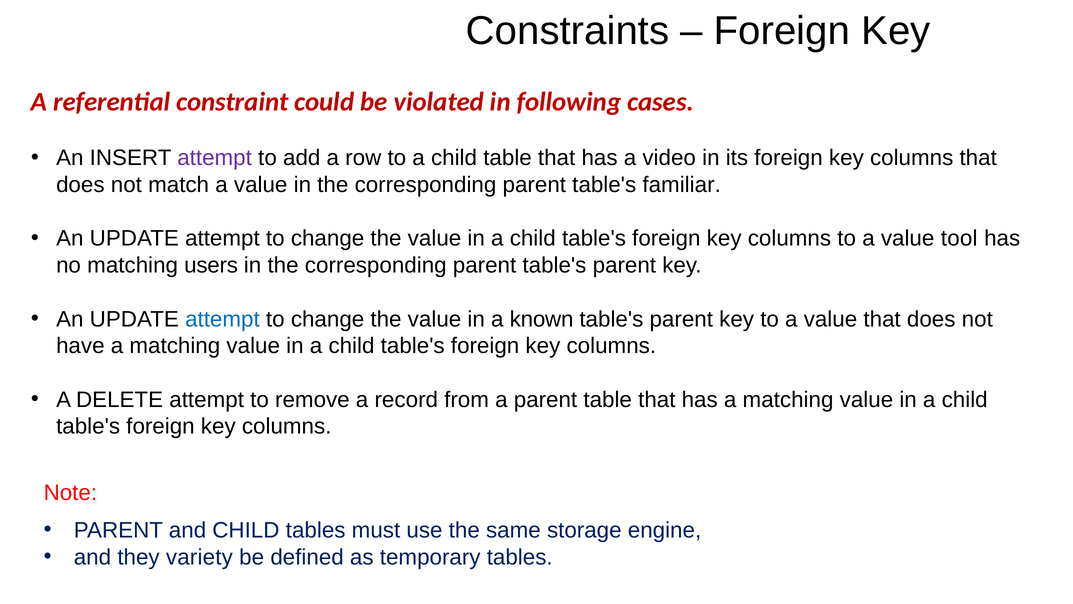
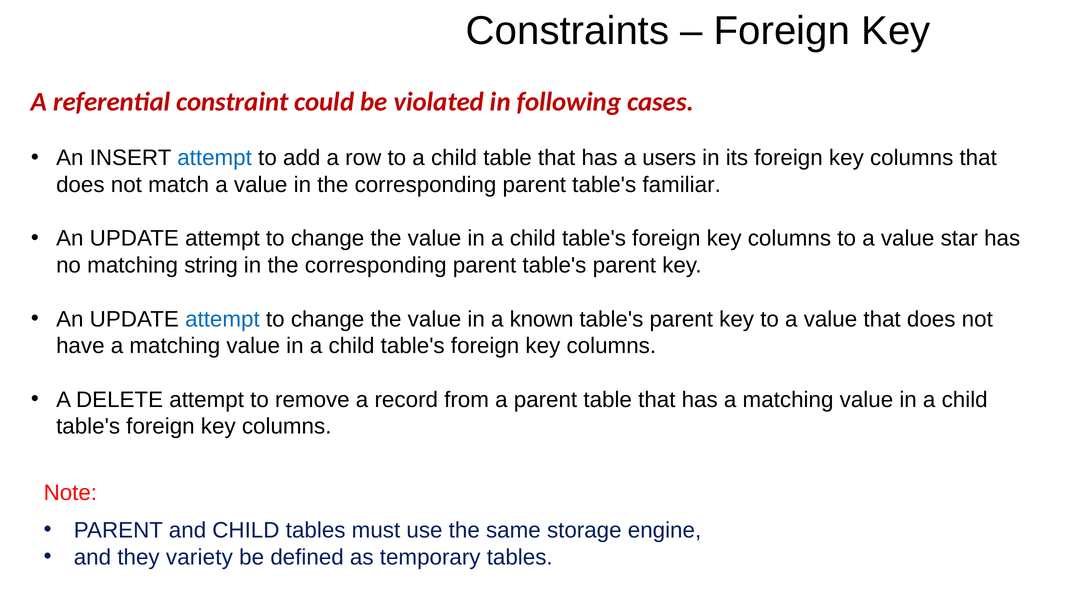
attempt at (215, 158) colour: purple -> blue
video: video -> users
tool: tool -> star
users: users -> string
